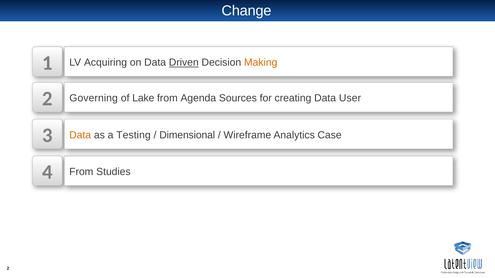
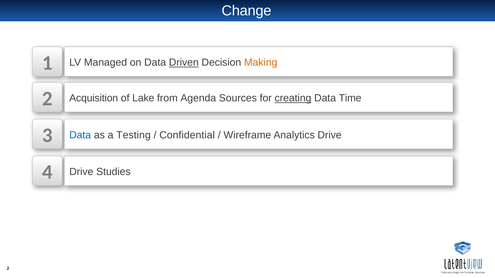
Acquiring: Acquiring -> Managed
Governing: Governing -> Acquisition
creating underline: none -> present
User: User -> Time
Data at (80, 135) colour: orange -> blue
Dimensional: Dimensional -> Confidential
Analytics Case: Case -> Drive
4 From: From -> Drive
